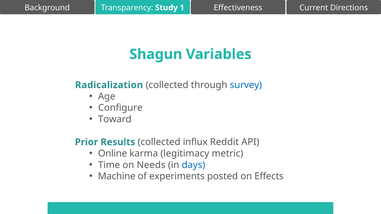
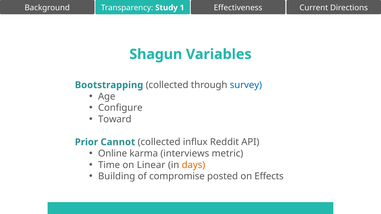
Radicalization: Radicalization -> Bootstrapping
Results: Results -> Cannot
legitimacy: legitimacy -> interviews
Needs: Needs -> Linear
days colour: blue -> orange
Machine: Machine -> Building
experiments: experiments -> compromise
